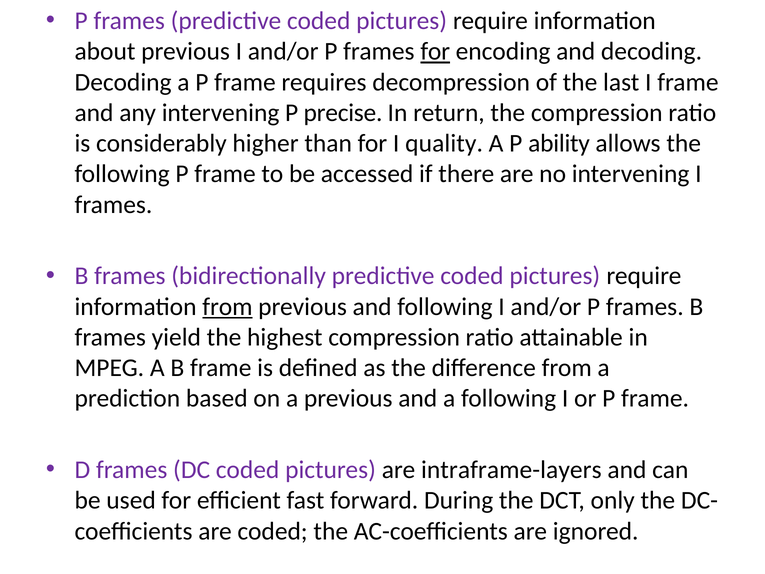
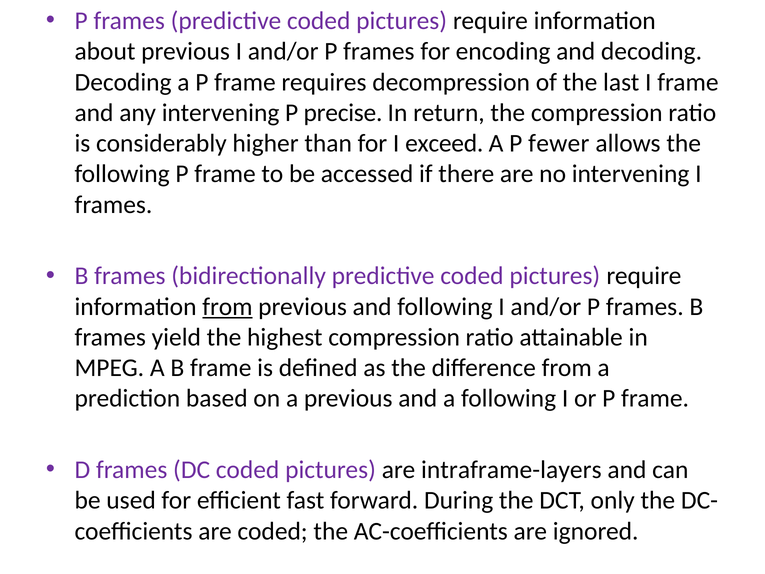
for at (435, 52) underline: present -> none
quality: quality -> exceed
ability: ability -> fewer
